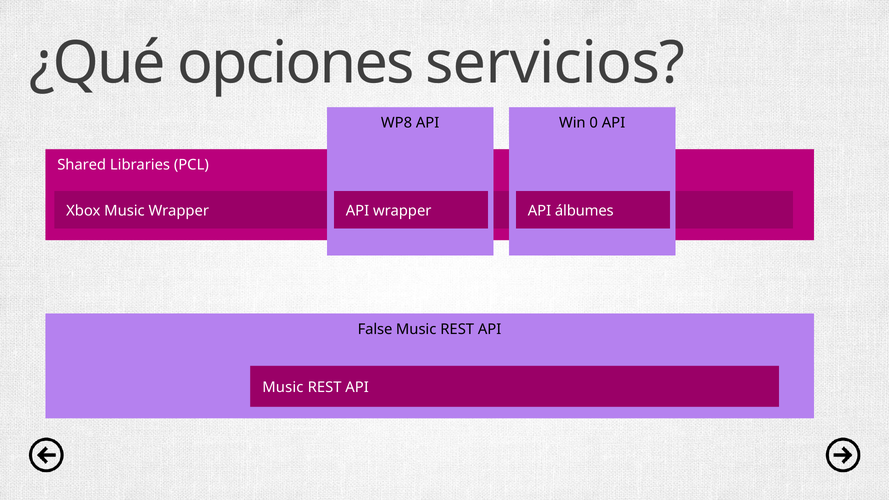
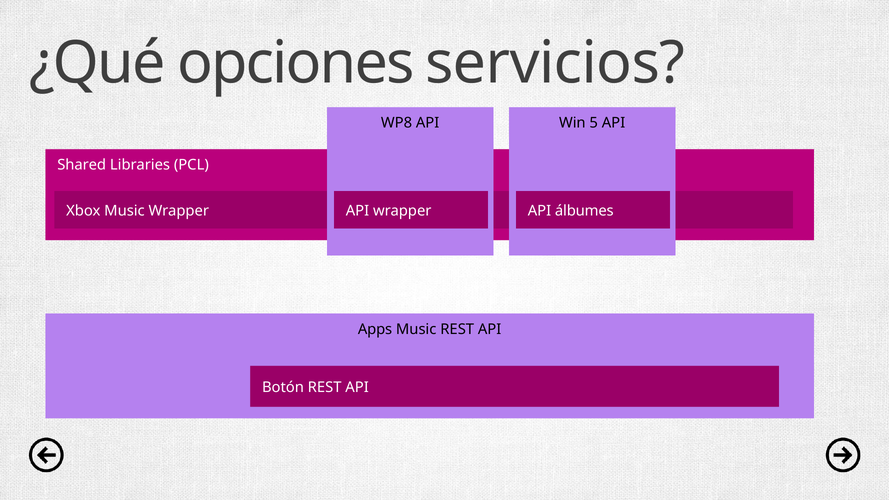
0: 0 -> 5
False: False -> Apps
Music at (283, 387): Music -> Botón
